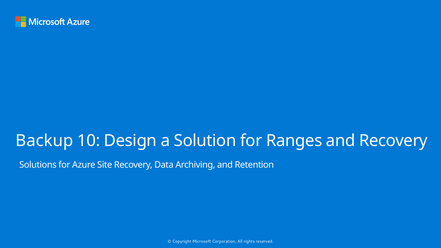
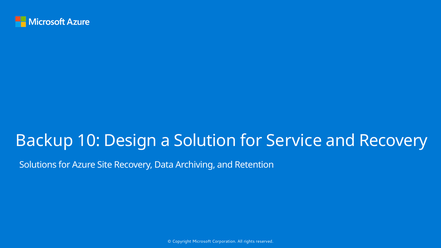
Ranges: Ranges -> Service
